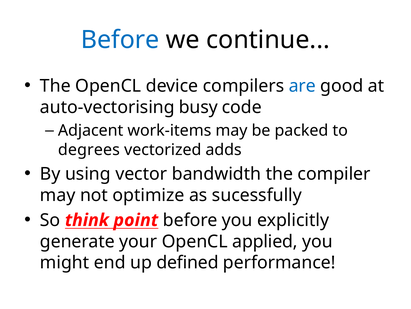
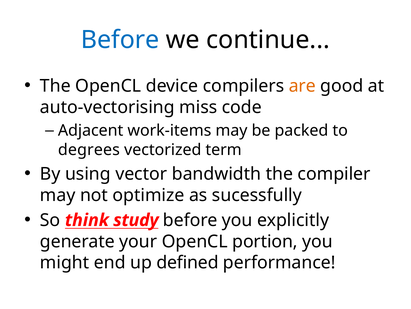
are colour: blue -> orange
busy: busy -> miss
adds: adds -> term
point: point -> study
applied: applied -> portion
